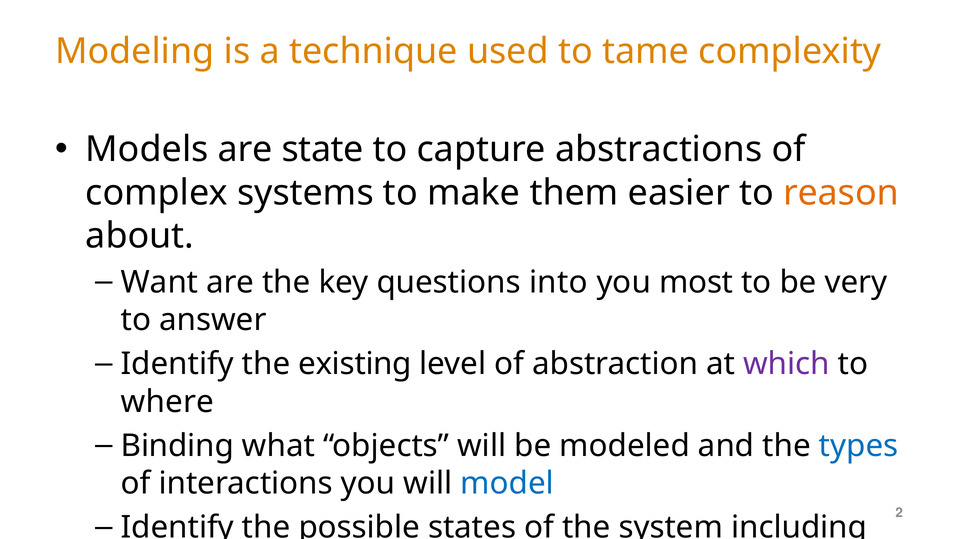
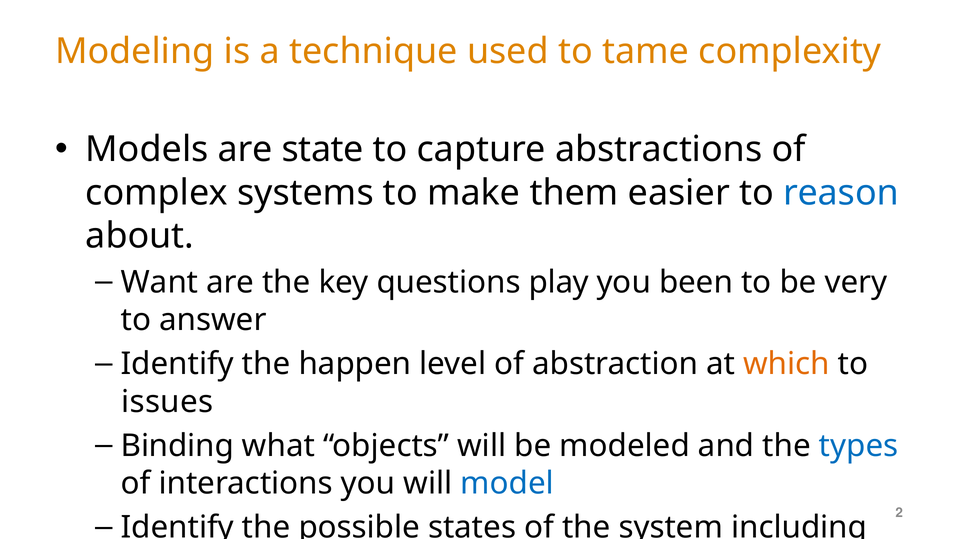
reason colour: orange -> blue
into: into -> play
most: most -> been
existing: existing -> happen
which colour: purple -> orange
where: where -> issues
